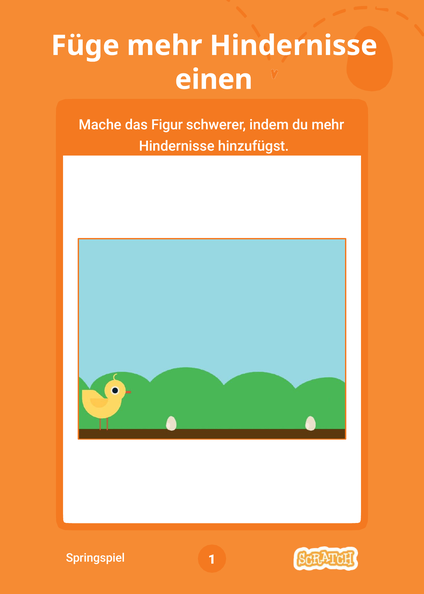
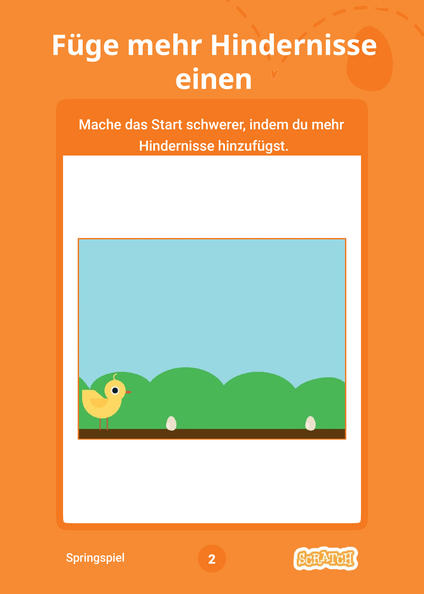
Figur: Figur -> Start
1: 1 -> 2
